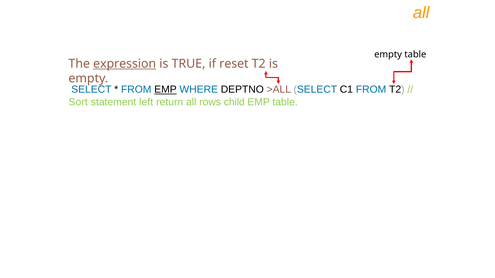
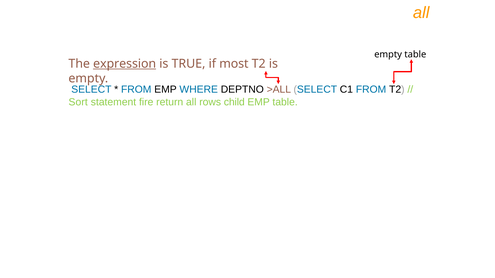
reset: reset -> most
EMP at (165, 90) underline: present -> none
left: left -> fire
